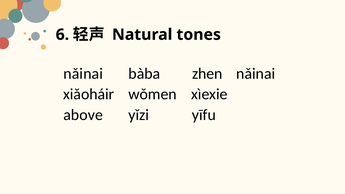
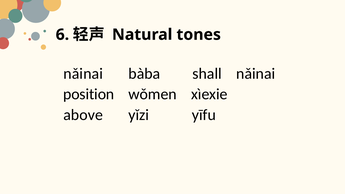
zhen: zhen -> shall
xiǎoháir: xiǎoháir -> position
